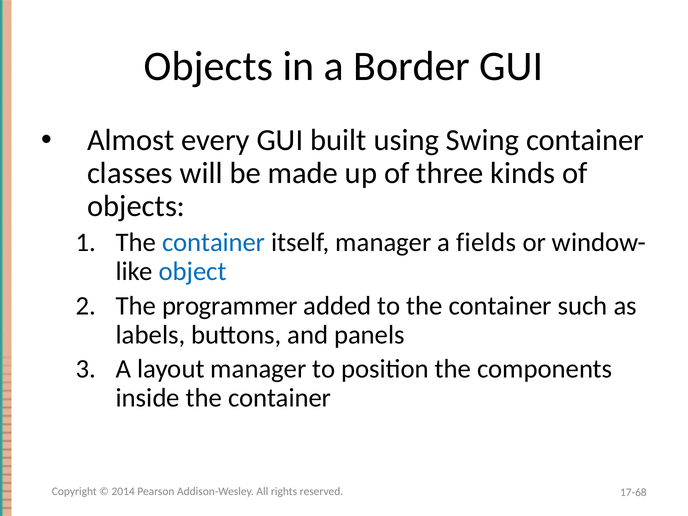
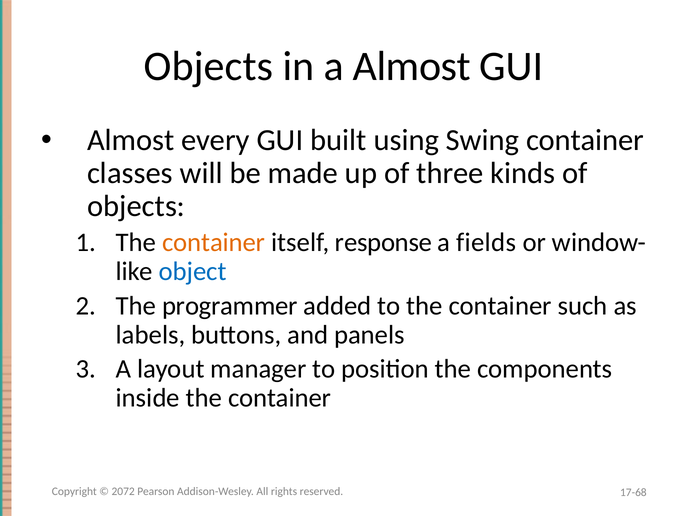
a Border: Border -> Almost
container at (214, 243) colour: blue -> orange
itself manager: manager -> response
2014: 2014 -> 2072
